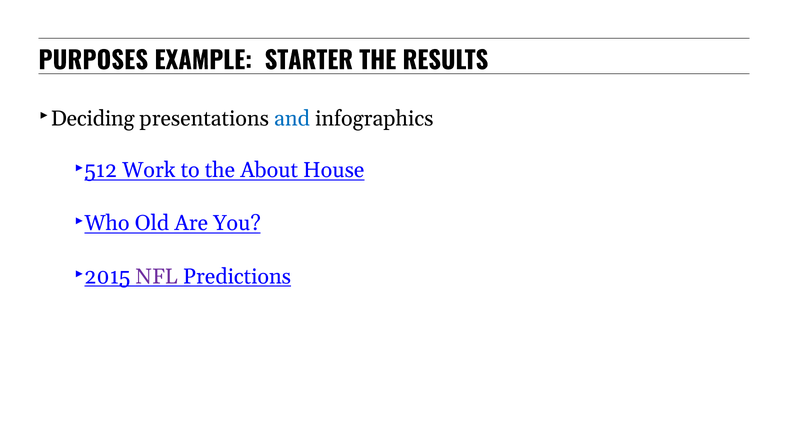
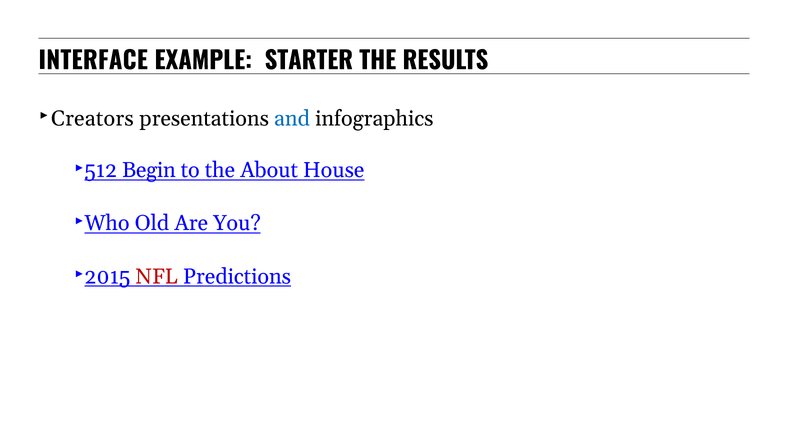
PURPOSES: PURPOSES -> INTERFACE
Deciding: Deciding -> Creators
Work: Work -> Begin
NFL colour: purple -> red
